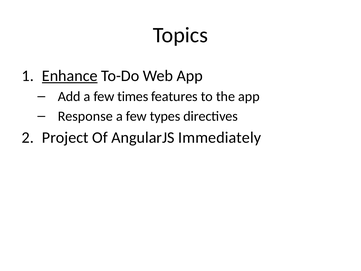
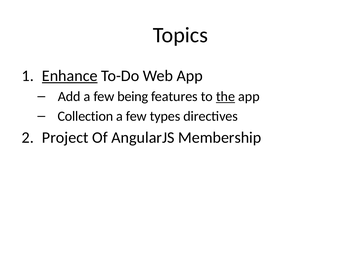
times: times -> being
the underline: none -> present
Response: Response -> Collection
Immediately: Immediately -> Membership
